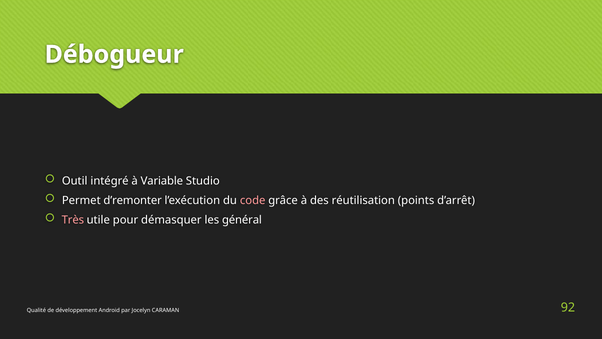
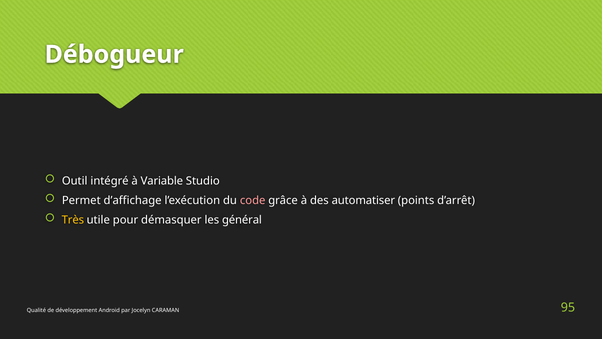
d’remonter: d’remonter -> d’affichage
réutilisation: réutilisation -> automatiser
Très colour: pink -> yellow
92: 92 -> 95
